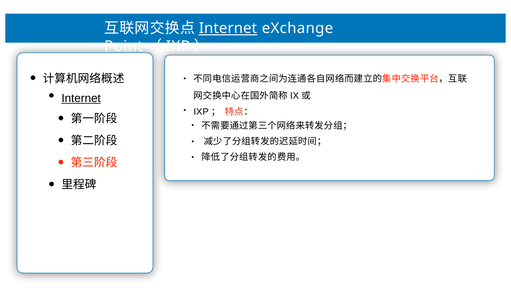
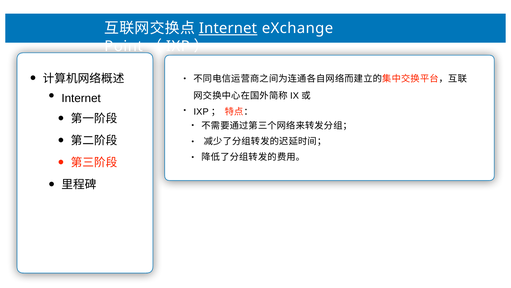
Internet at (81, 98) underline: present -> none
